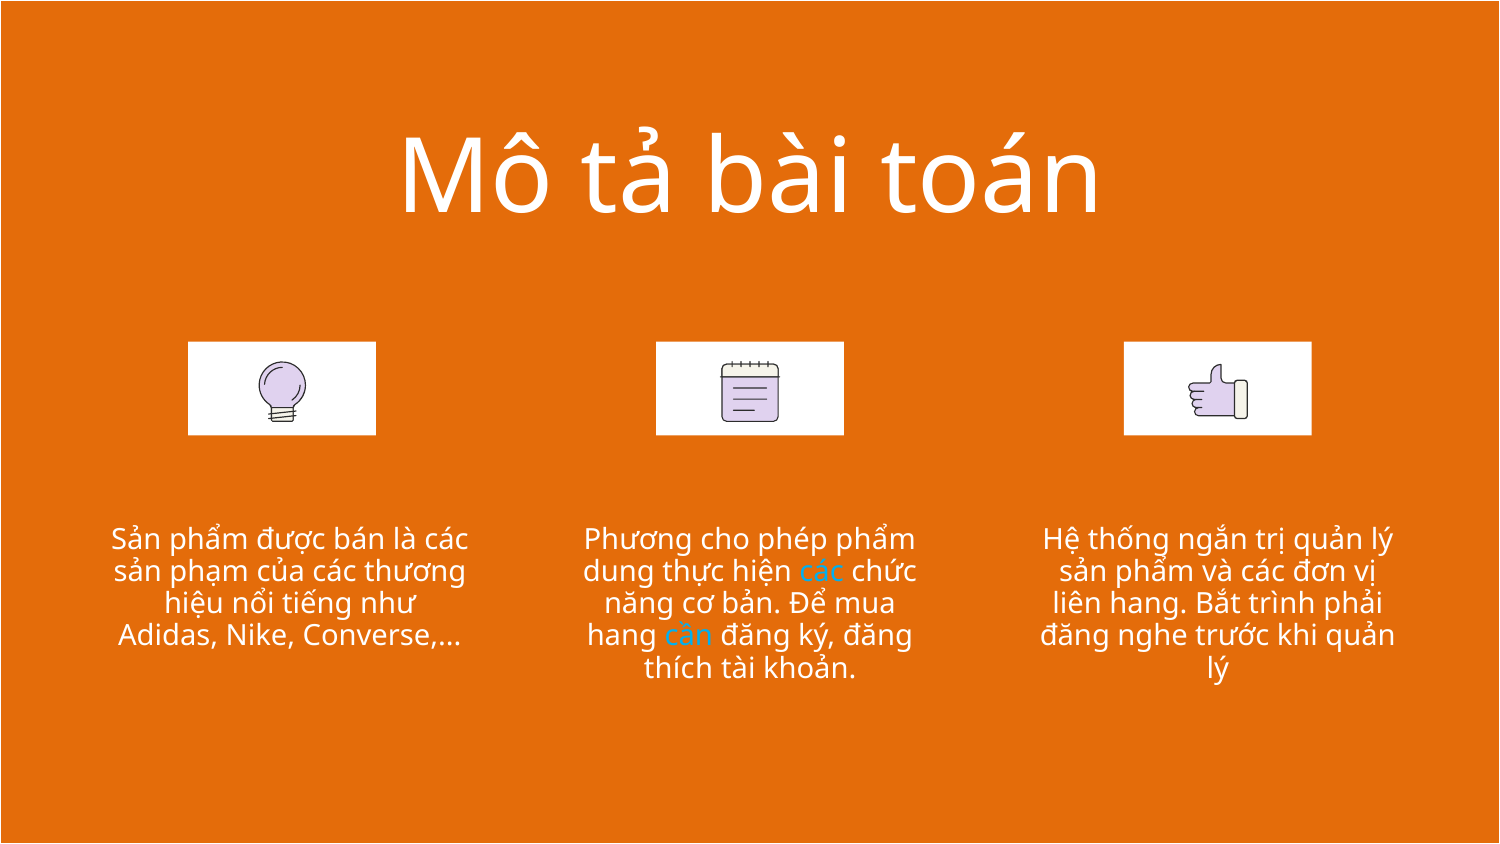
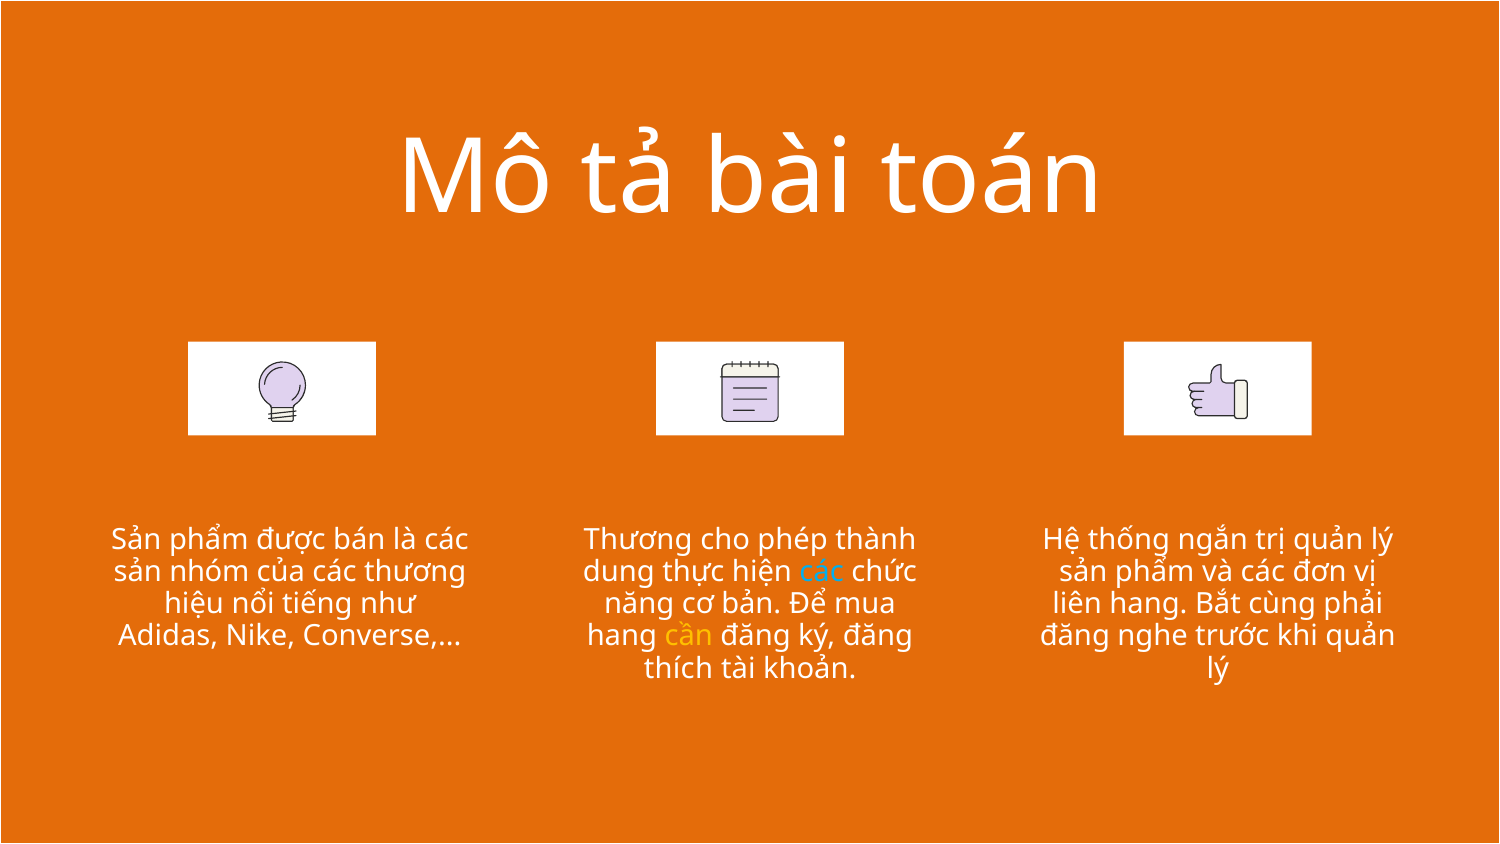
Phương at (638, 540): Phương -> Thương
phép phẩm: phẩm -> thành
phạm: phạm -> nhóm
trình: trình -> cùng
cần colour: light blue -> yellow
